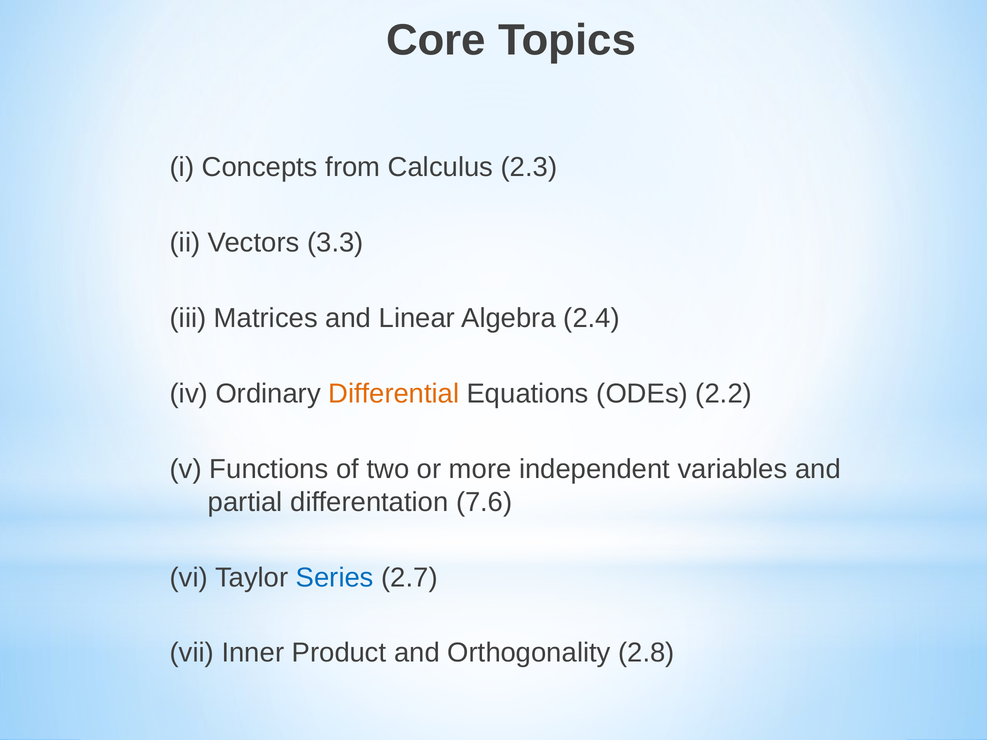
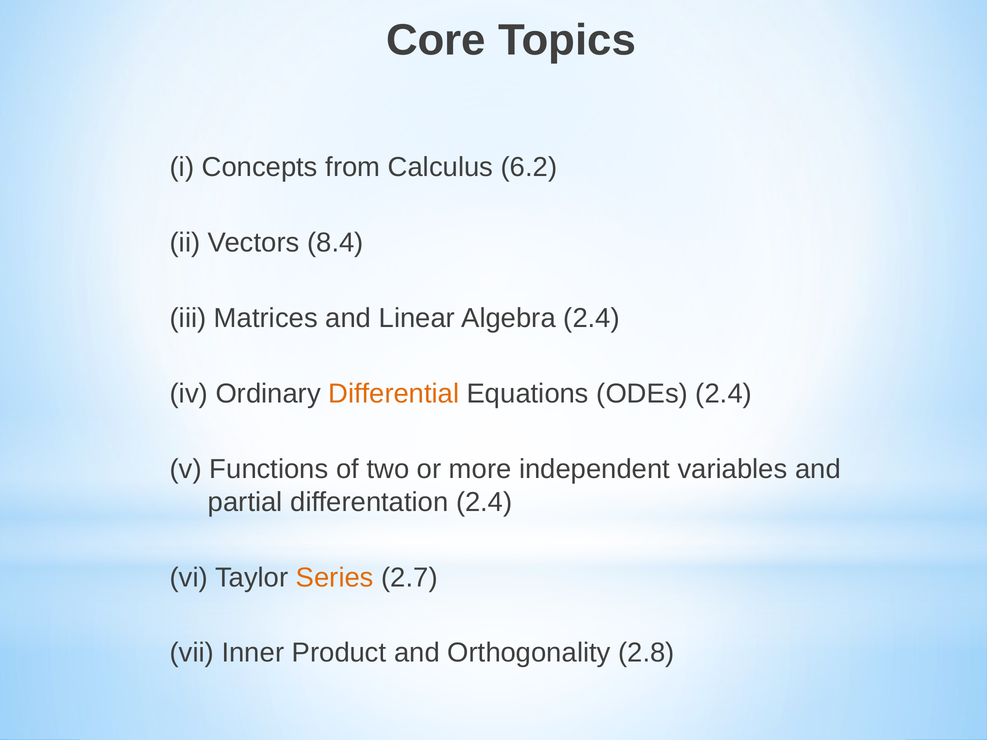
2.3: 2.3 -> 6.2
3.3: 3.3 -> 8.4
ODEs 2.2: 2.2 -> 2.4
differentation 7.6: 7.6 -> 2.4
Series colour: blue -> orange
